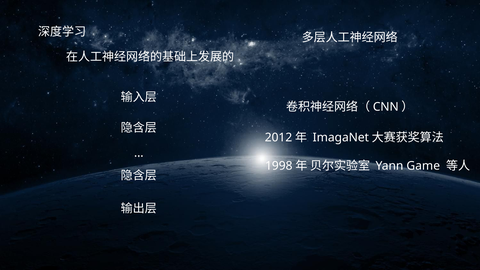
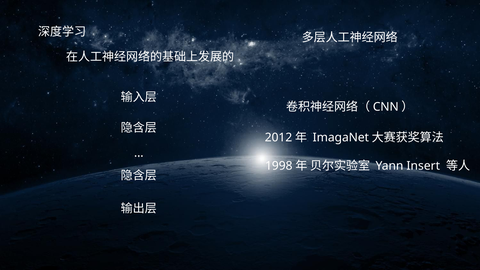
Game: Game -> Insert
